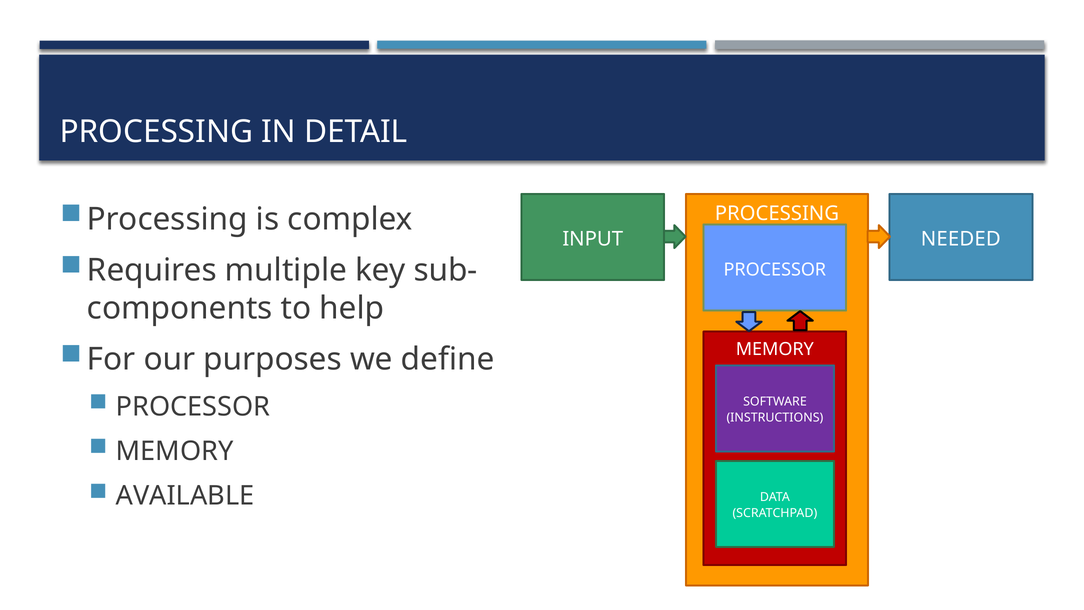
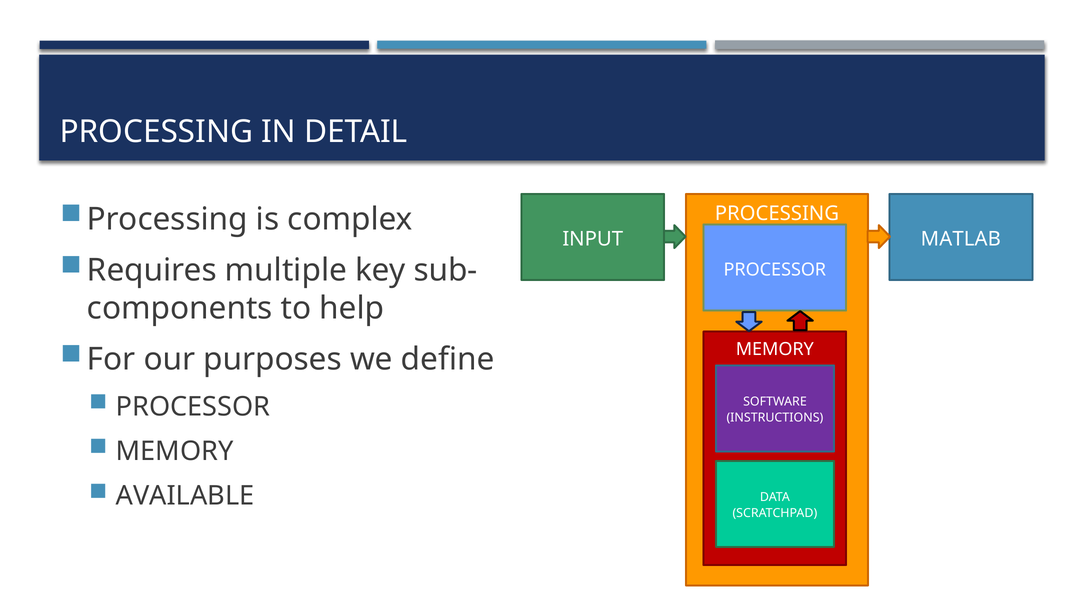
NEEDED: NEEDED -> MATLAB
